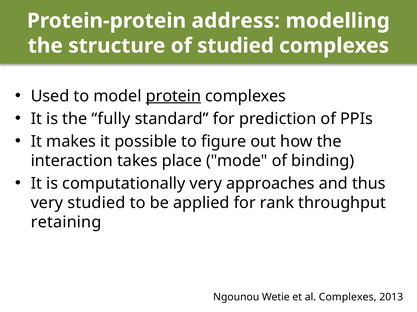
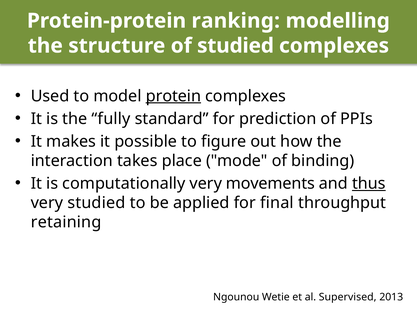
address: address -> ranking
approaches: approaches -> movements
thus underline: none -> present
rank: rank -> final
al Complexes: Complexes -> Supervised
